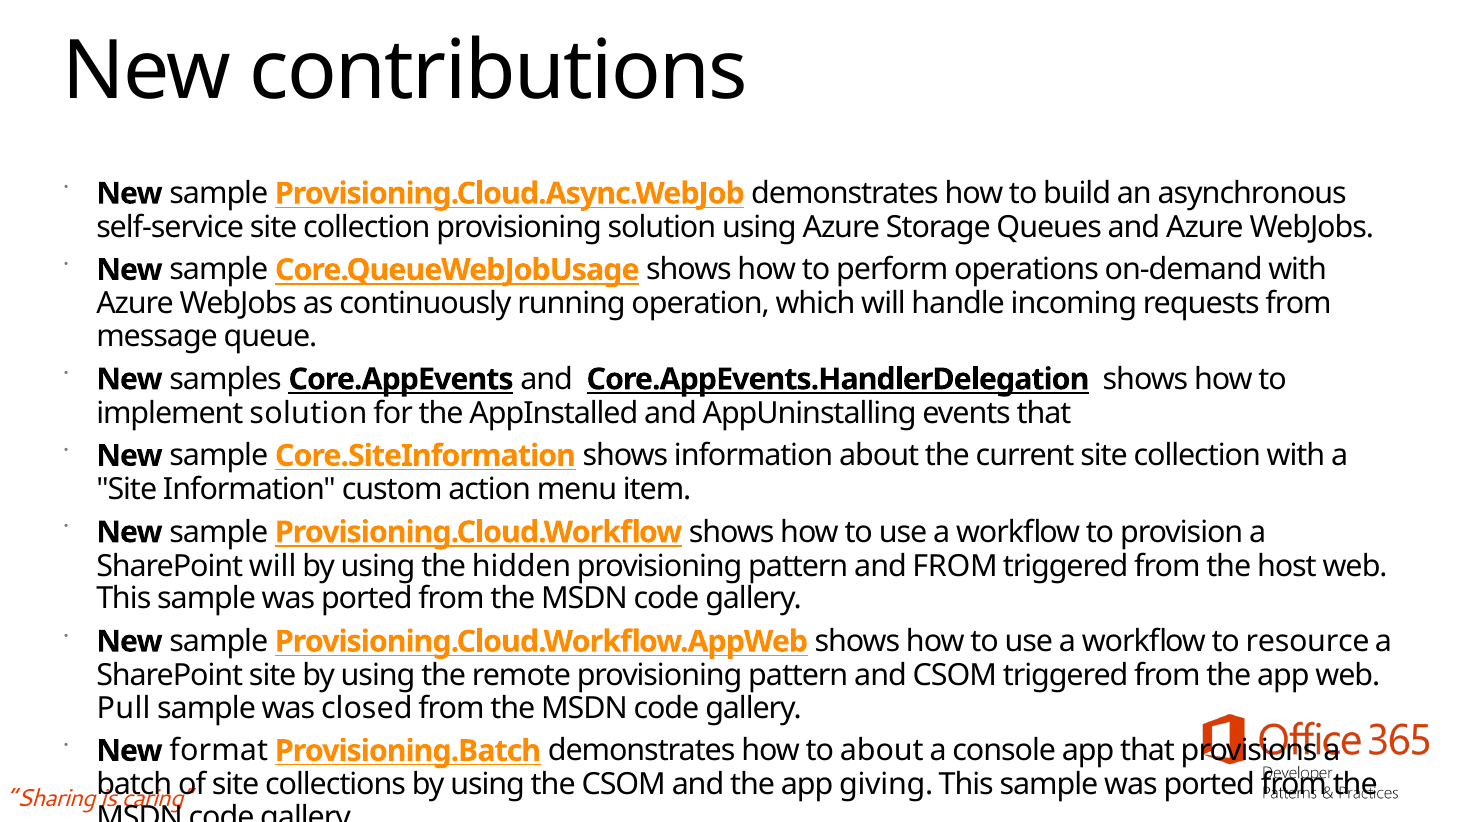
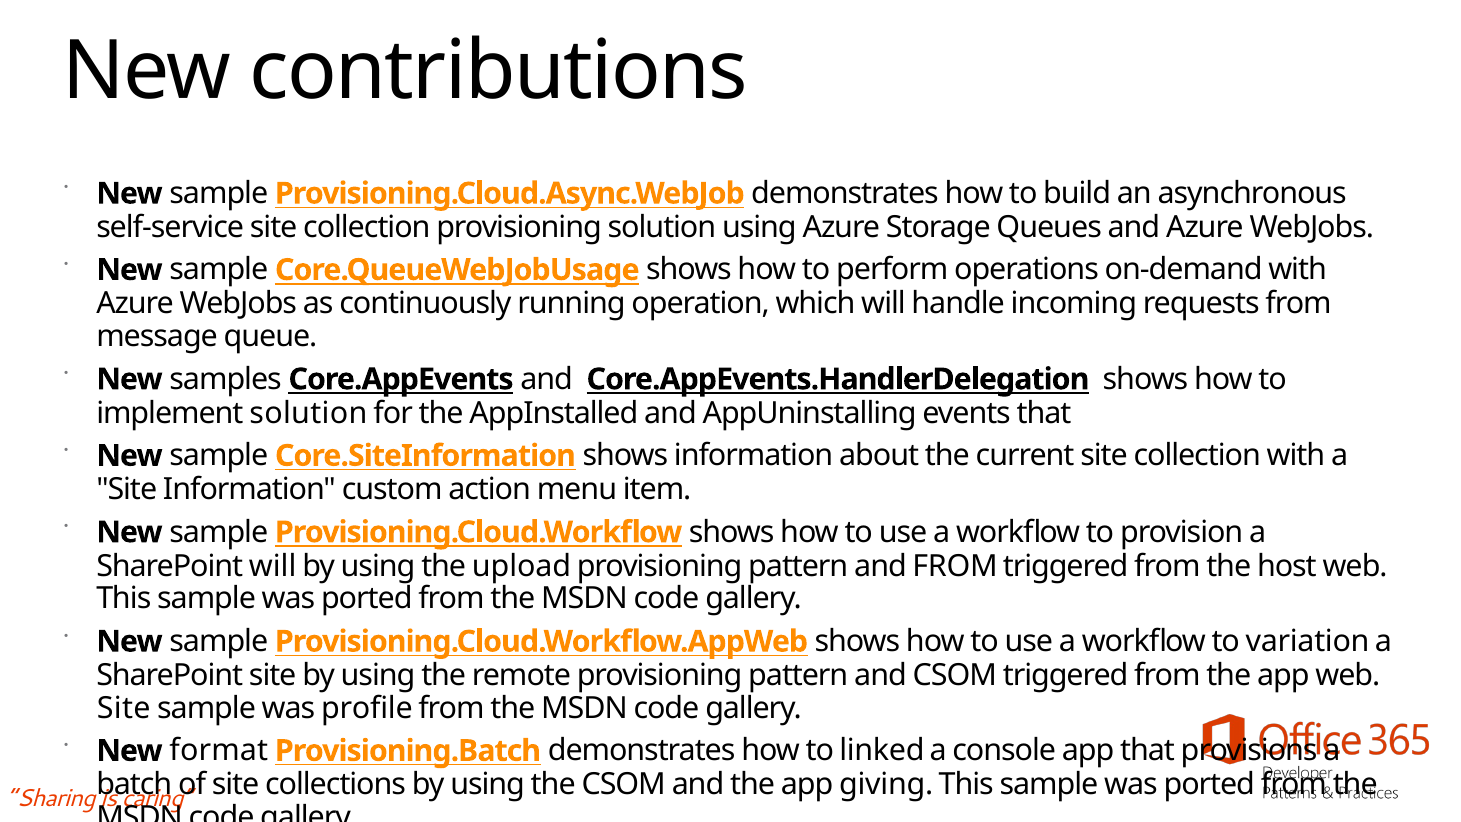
hidden: hidden -> upload
resource: resource -> variation
Pull at (124, 708): Pull -> Site
closed: closed -> profile
to about: about -> linked
